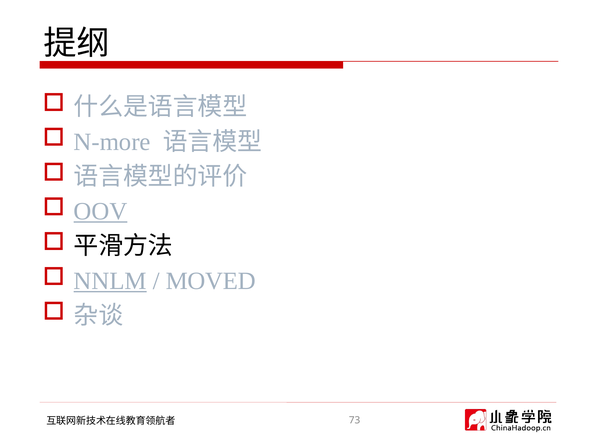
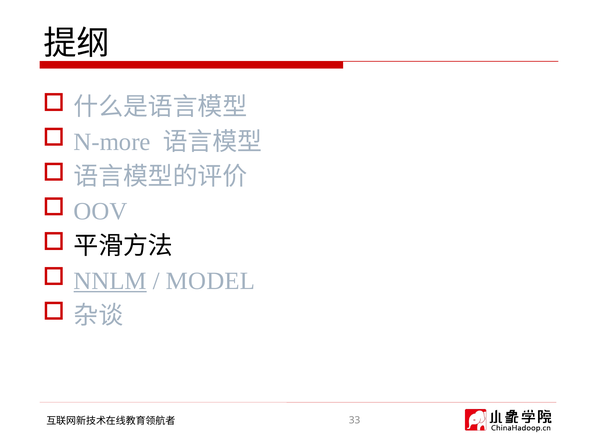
OOV underline: present -> none
MOVED: MOVED -> MODEL
73: 73 -> 33
